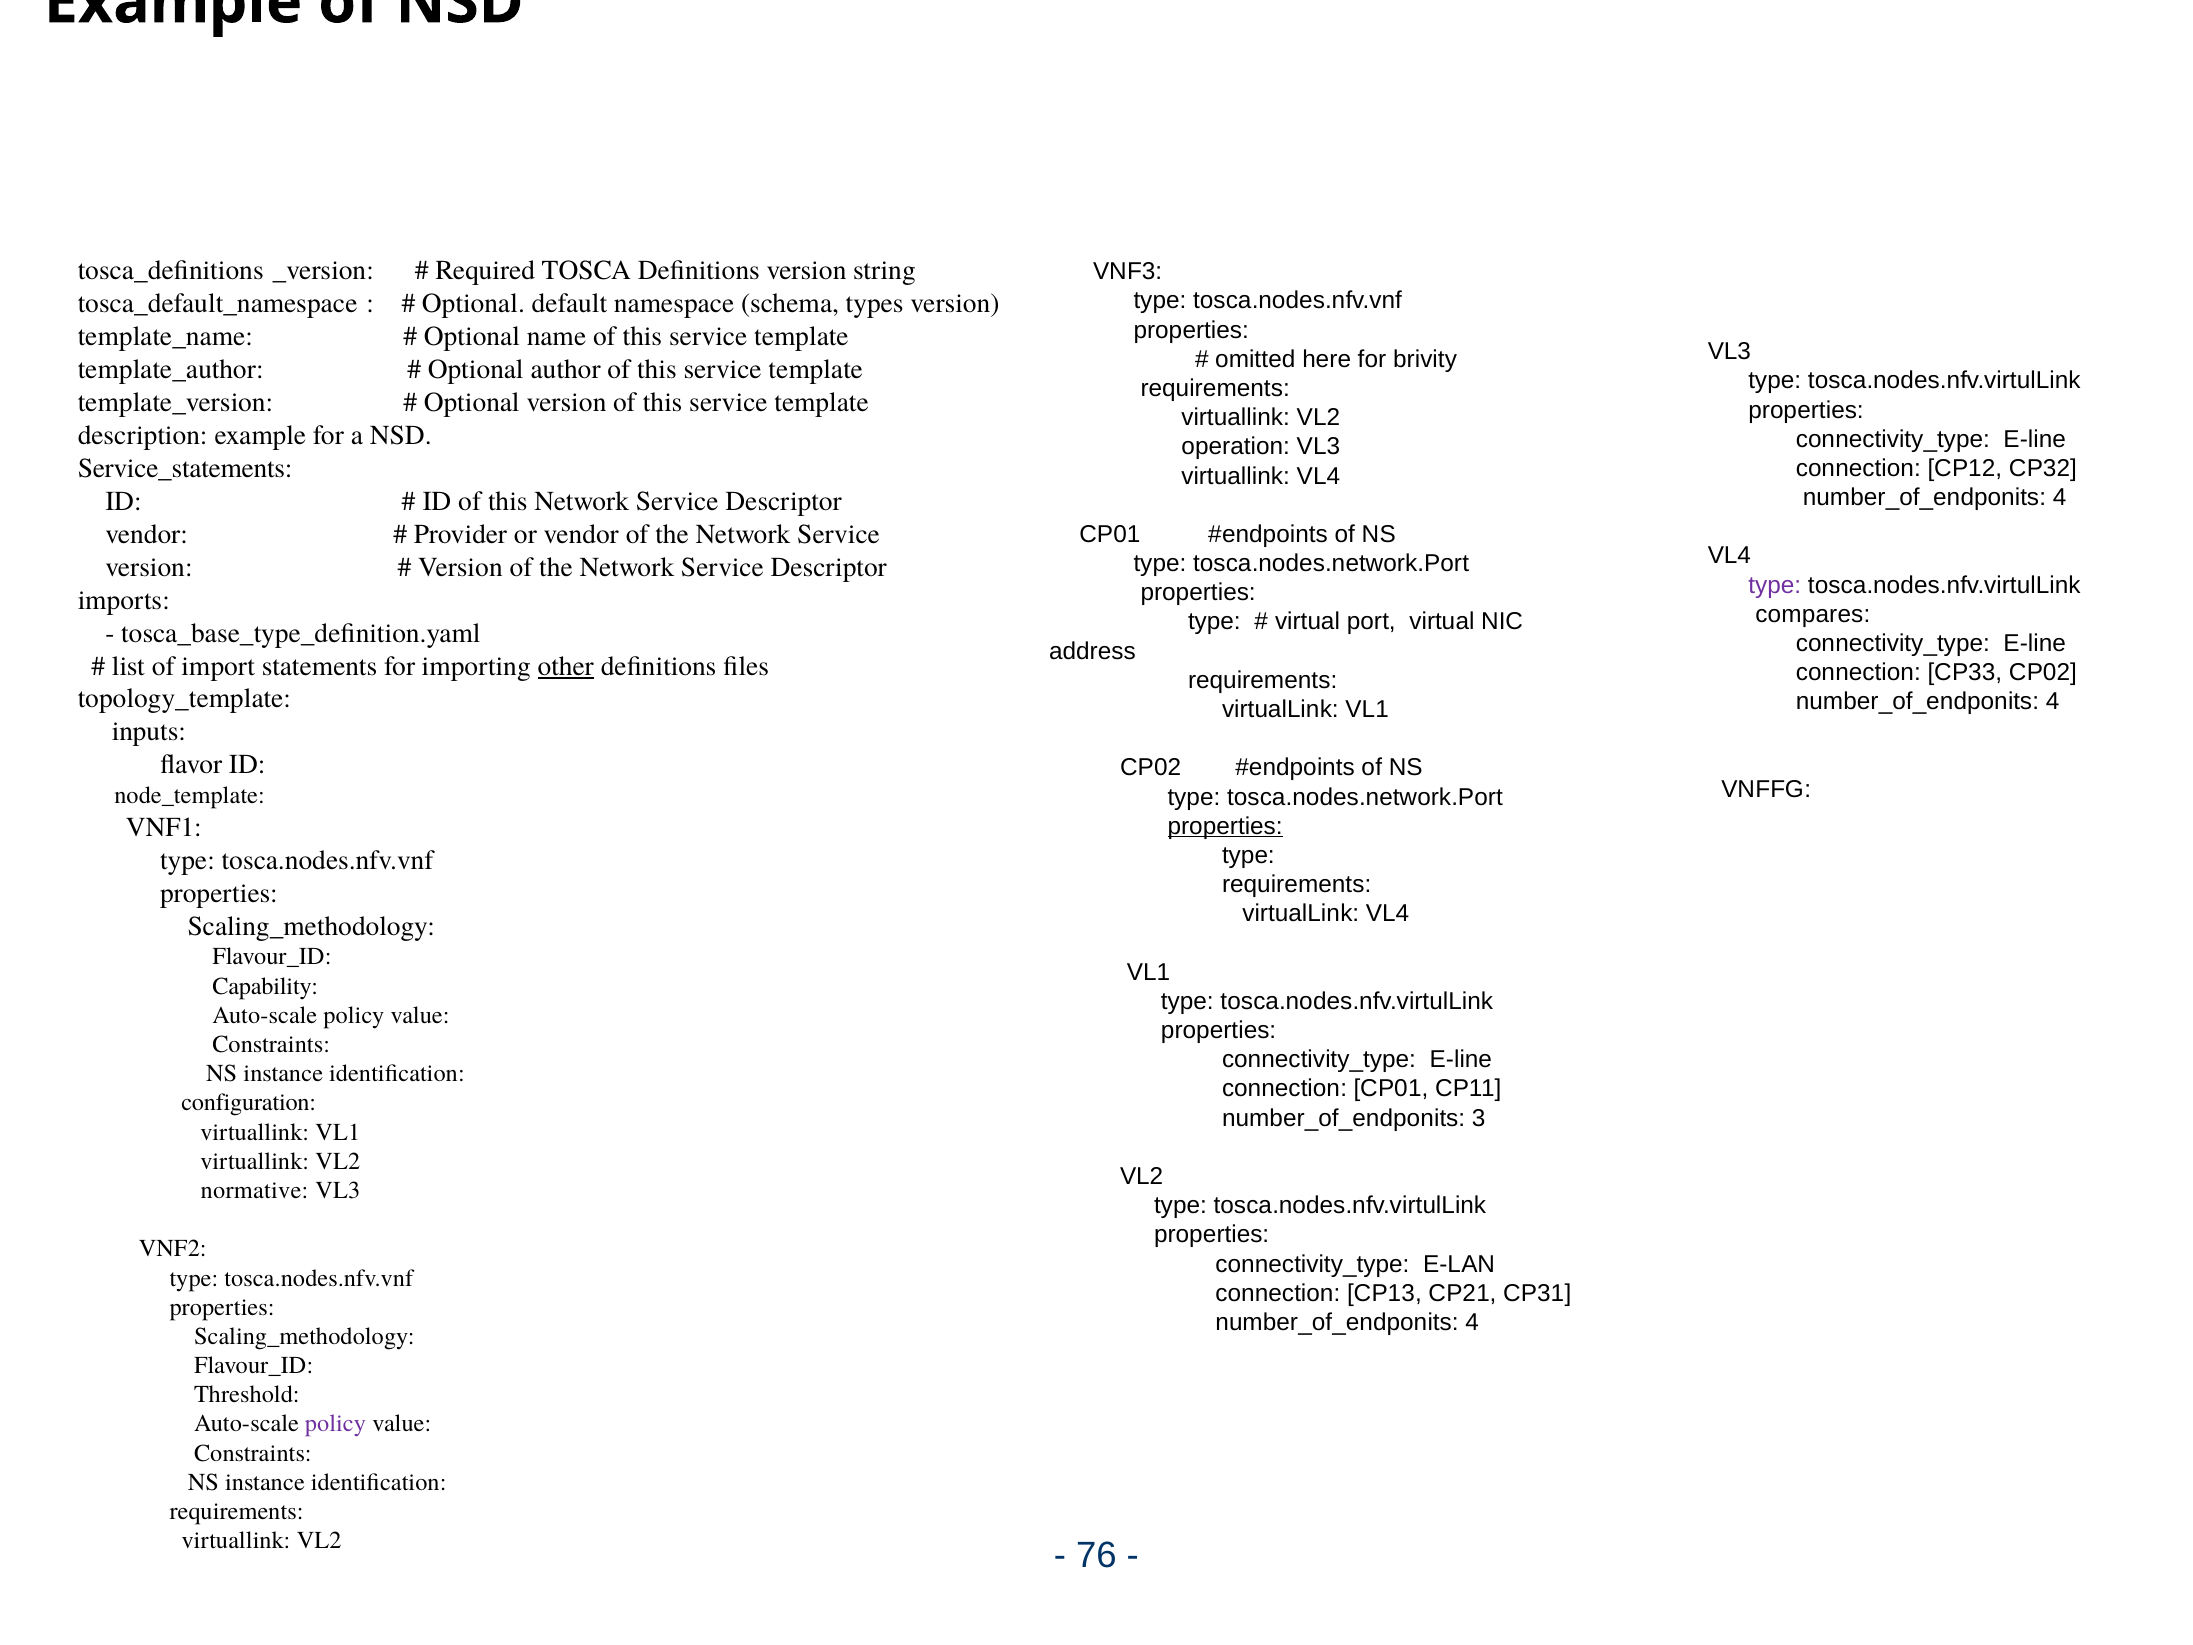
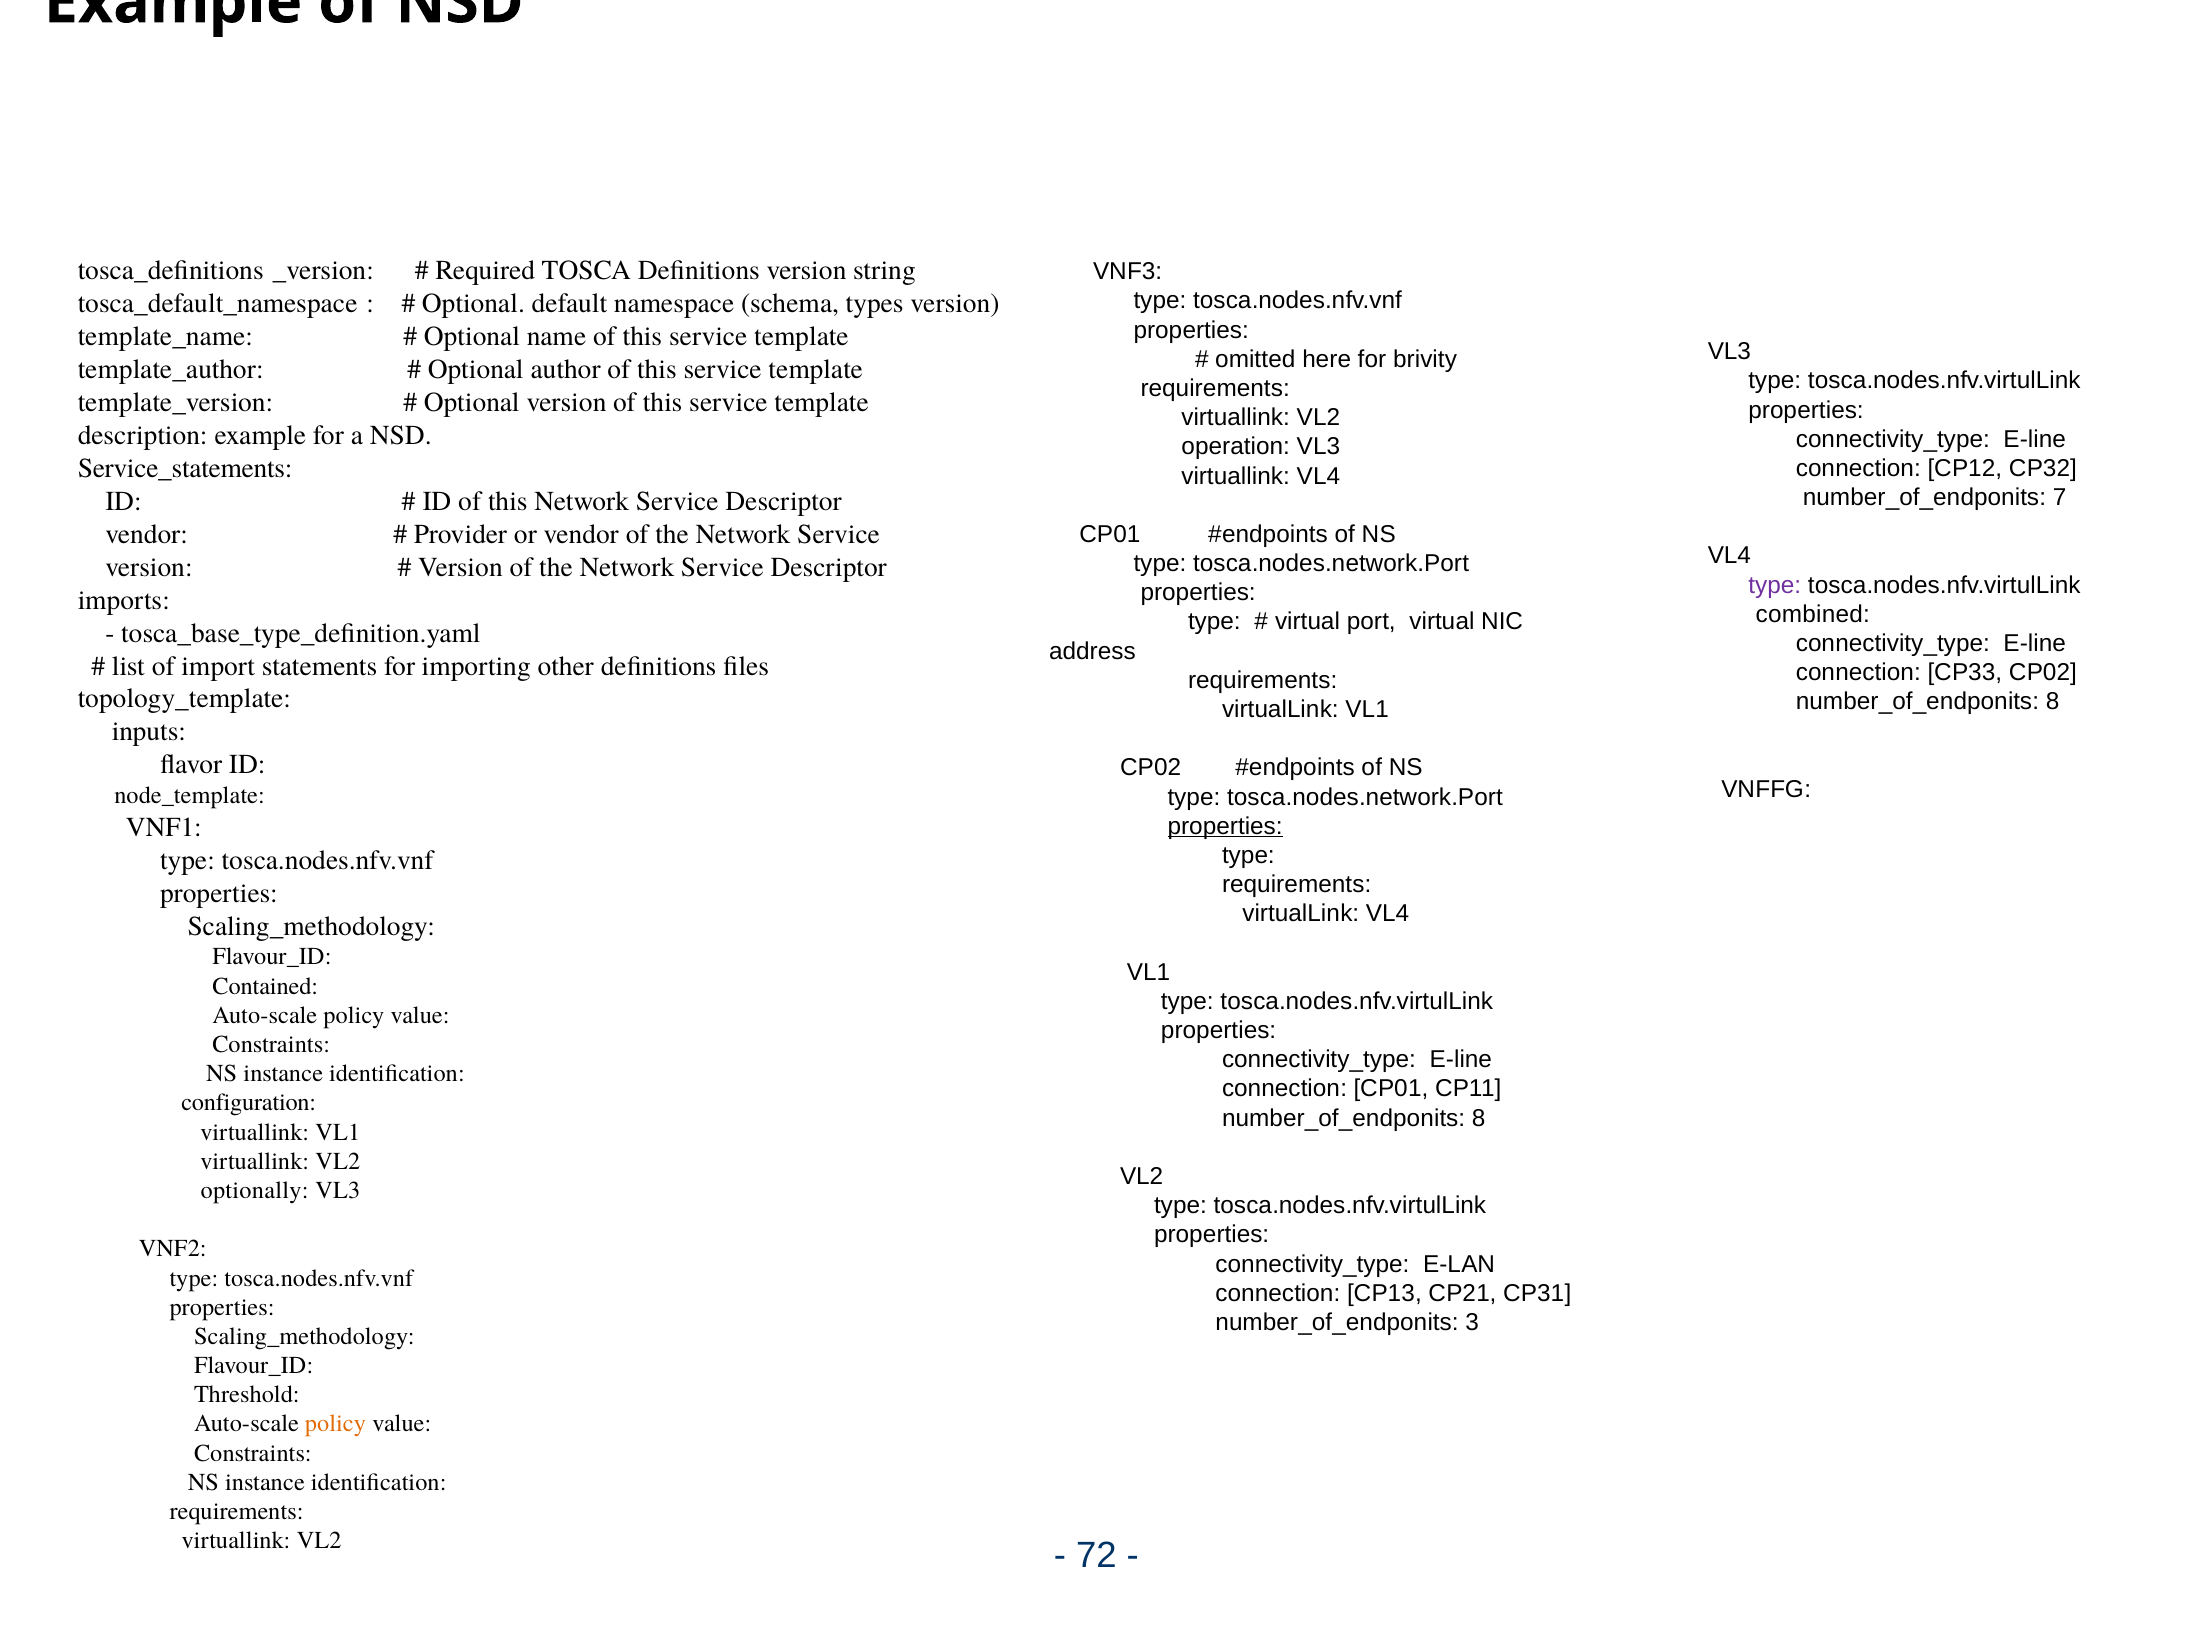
4 at (2060, 497): 4 -> 7
compares: compares -> combined
other underline: present -> none
4 at (2053, 702): 4 -> 8
Capability: Capability -> Contained
3 at (1479, 1118): 3 -> 8
normative: normative -> optionally
4 at (1472, 1322): 4 -> 3
policy at (335, 1424) colour: purple -> orange
76: 76 -> 72
